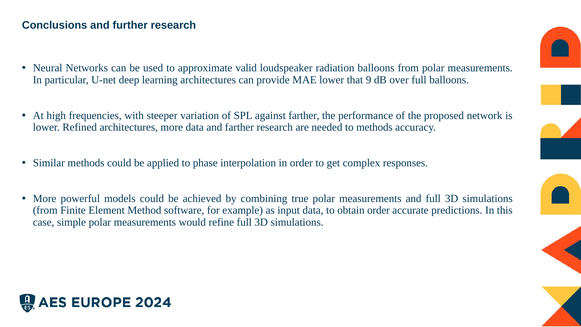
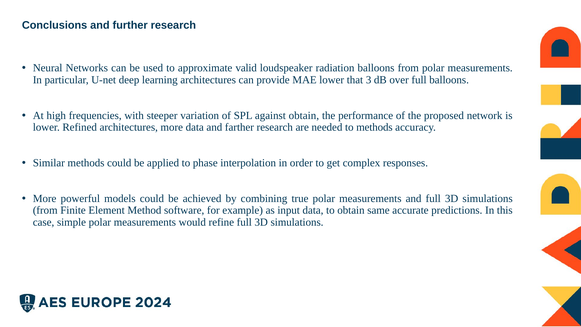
9: 9 -> 3
against farther: farther -> obtain
obtain order: order -> same
